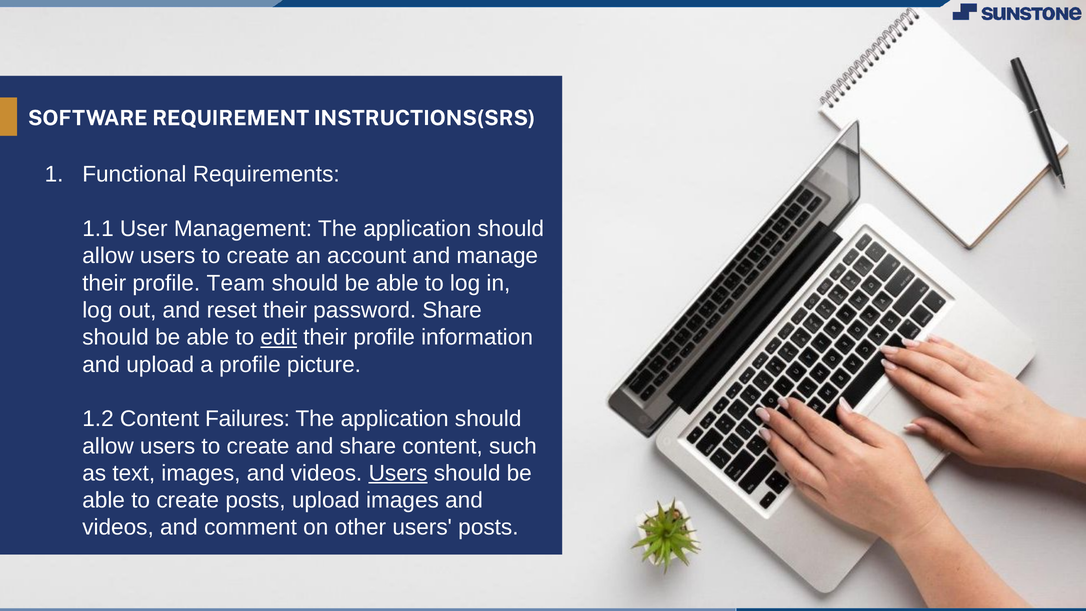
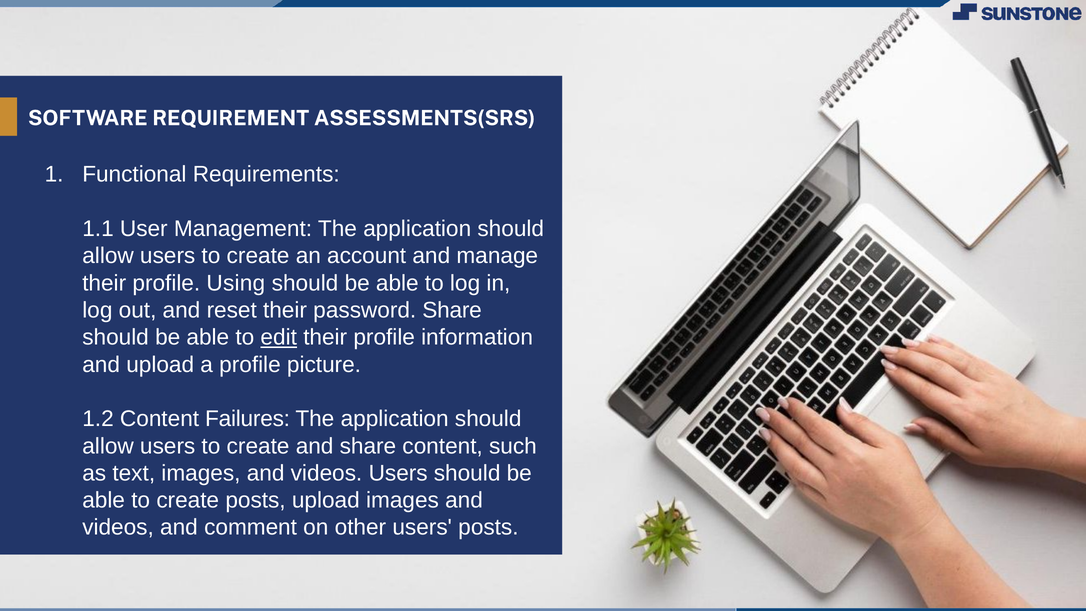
INSTRUCTIONS(SRS: INSTRUCTIONS(SRS -> ASSESSMENTS(SRS
Team: Team -> Using
Users at (398, 473) underline: present -> none
